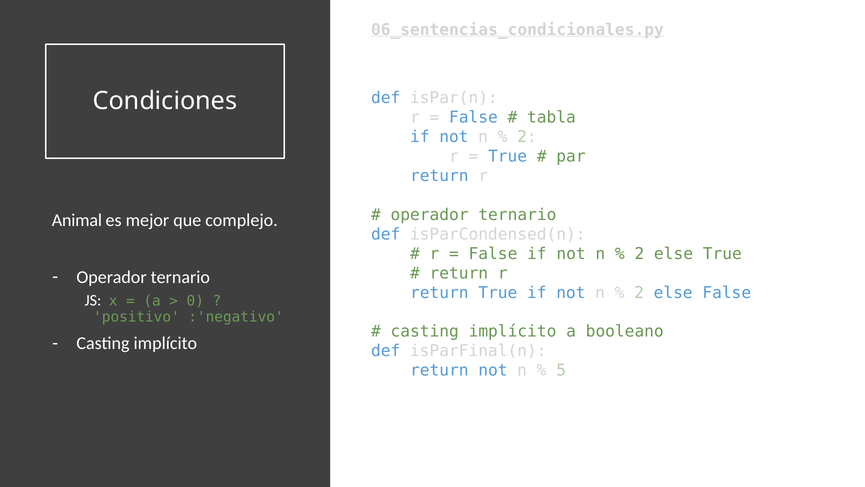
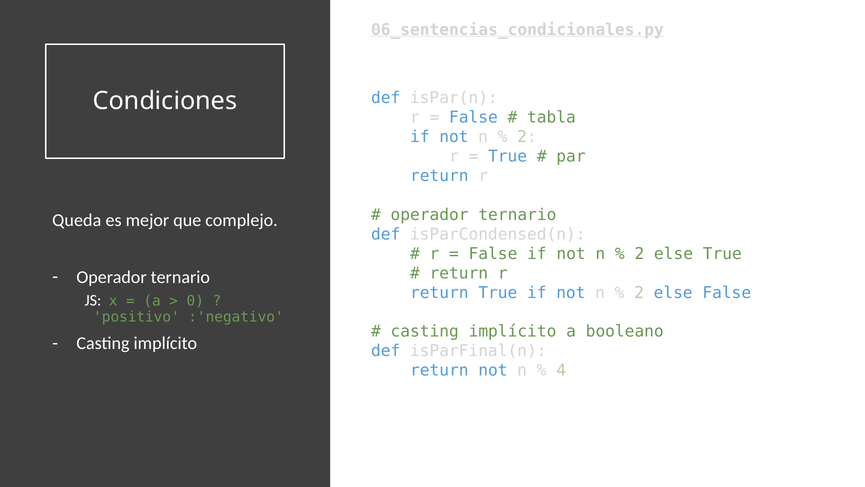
Animal: Animal -> Queda
5: 5 -> 4
